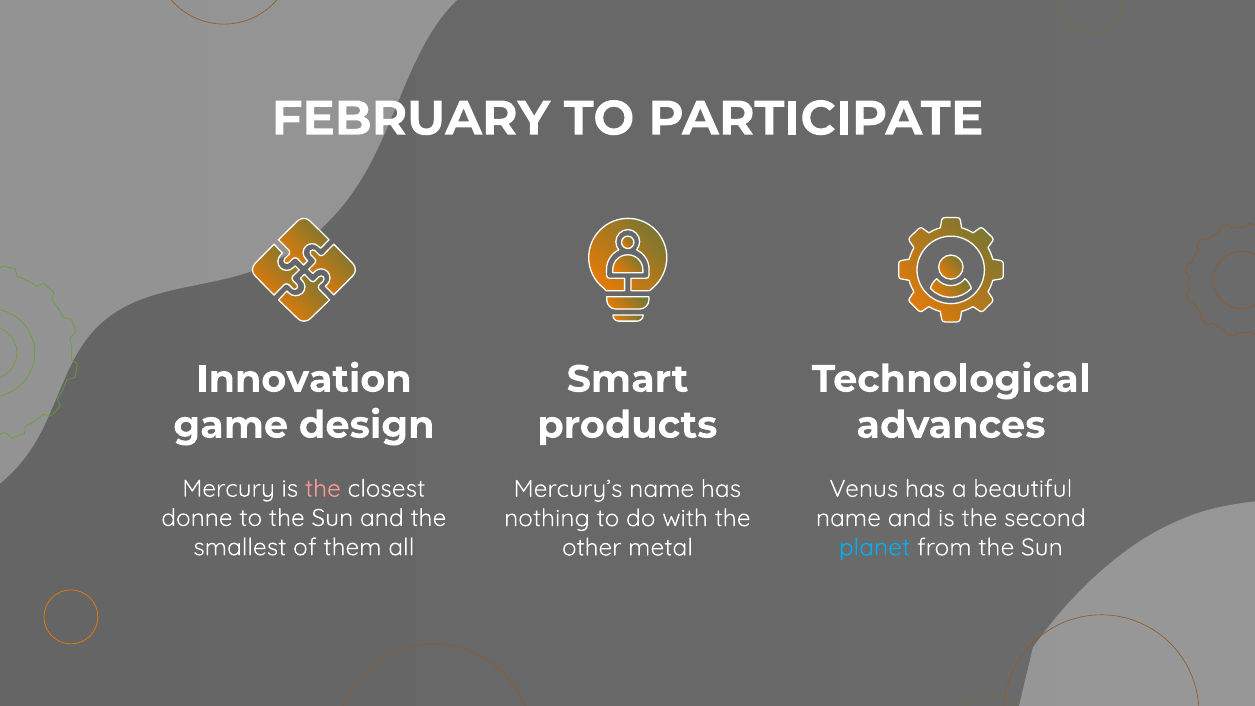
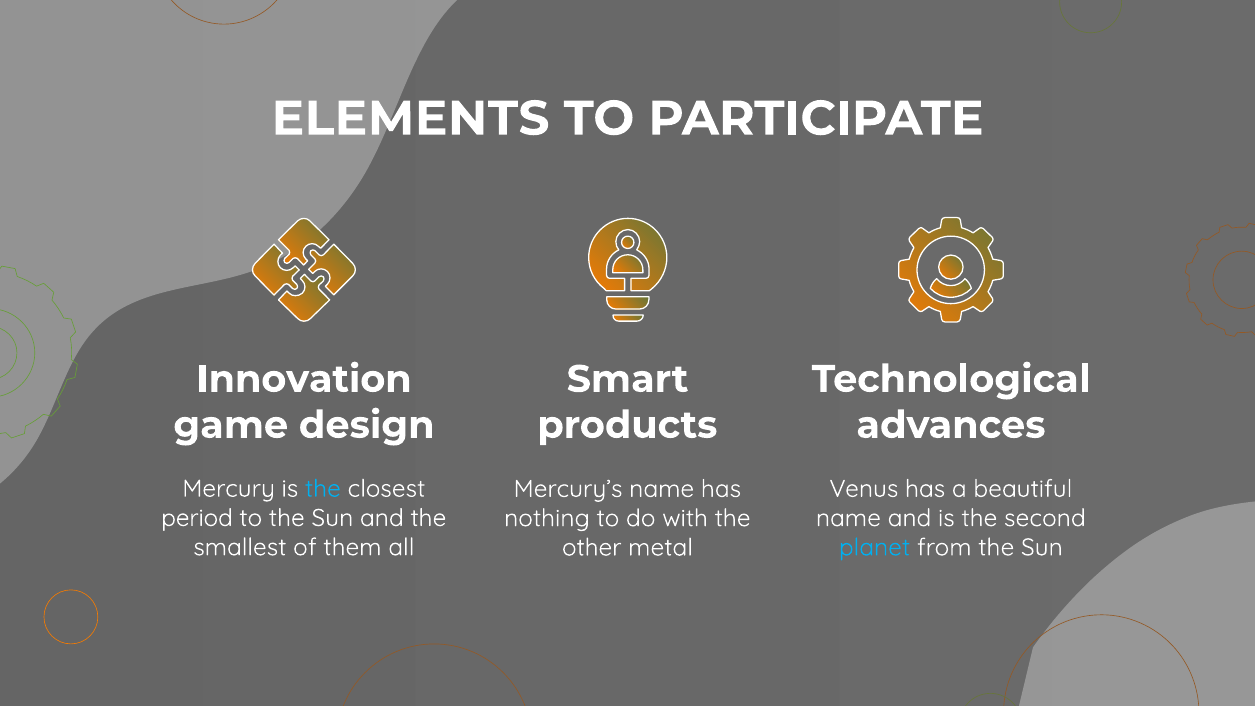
FEBRUARY: FEBRUARY -> ELEMENTS
the at (323, 489) colour: pink -> light blue
donne: donne -> period
